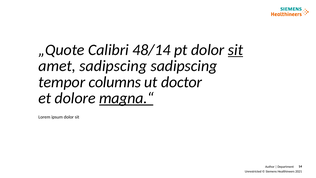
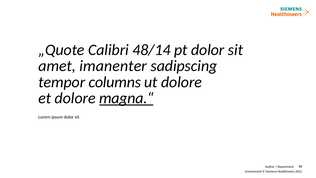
sit at (236, 50) underline: present -> none
amet sadipscing: sadipscing -> imanenter
ut doctor: doctor -> dolore
